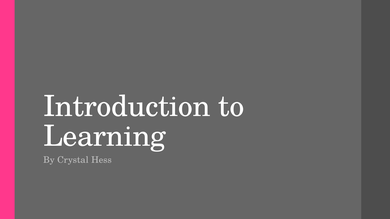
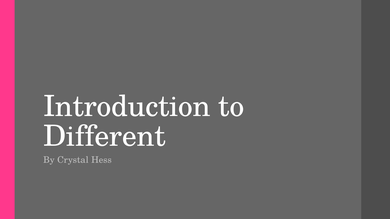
Learning: Learning -> Different
